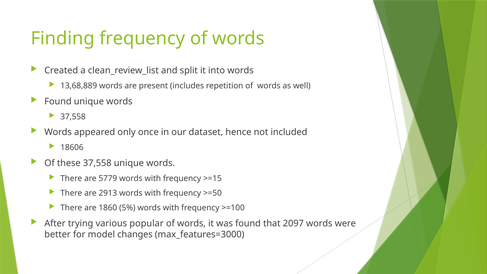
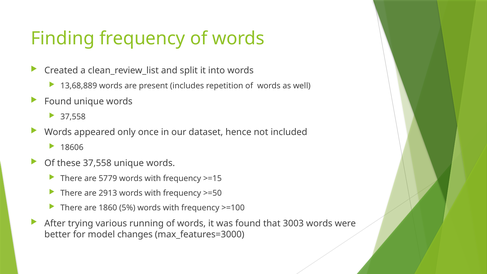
popular: popular -> running
2097: 2097 -> 3003
